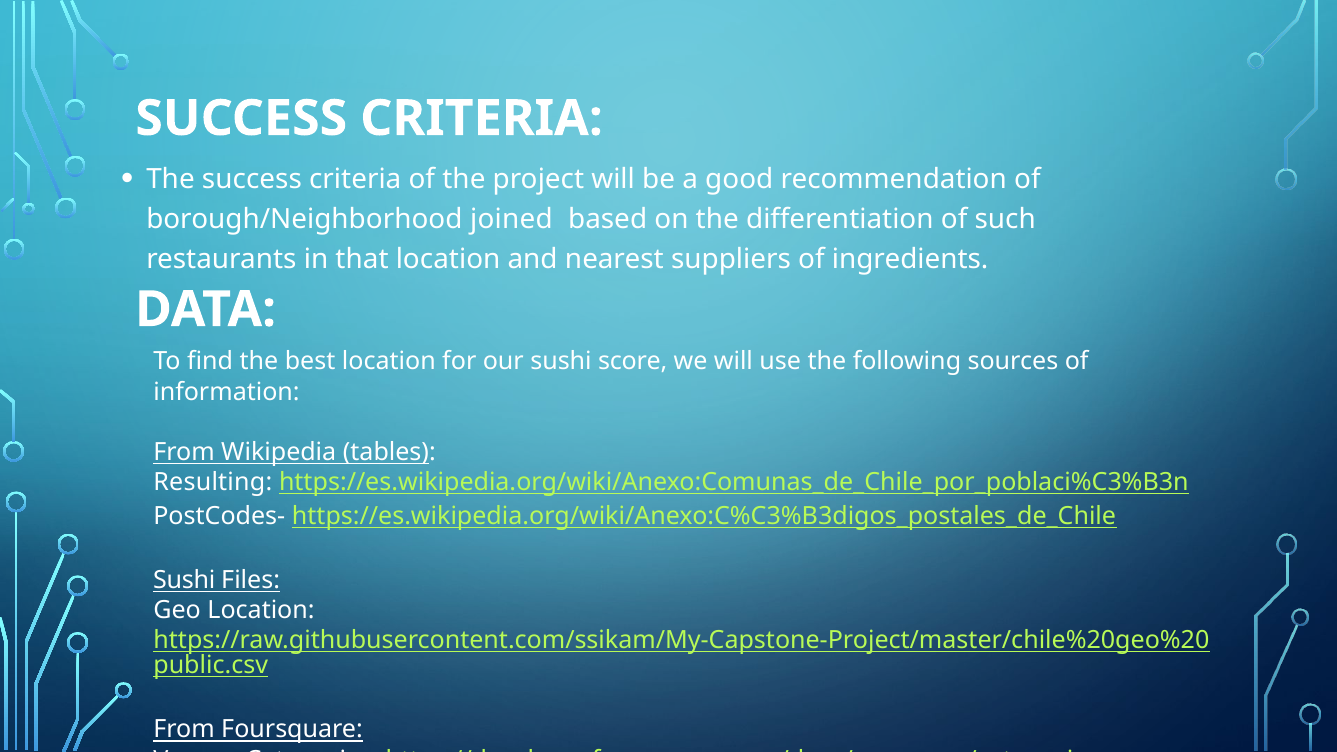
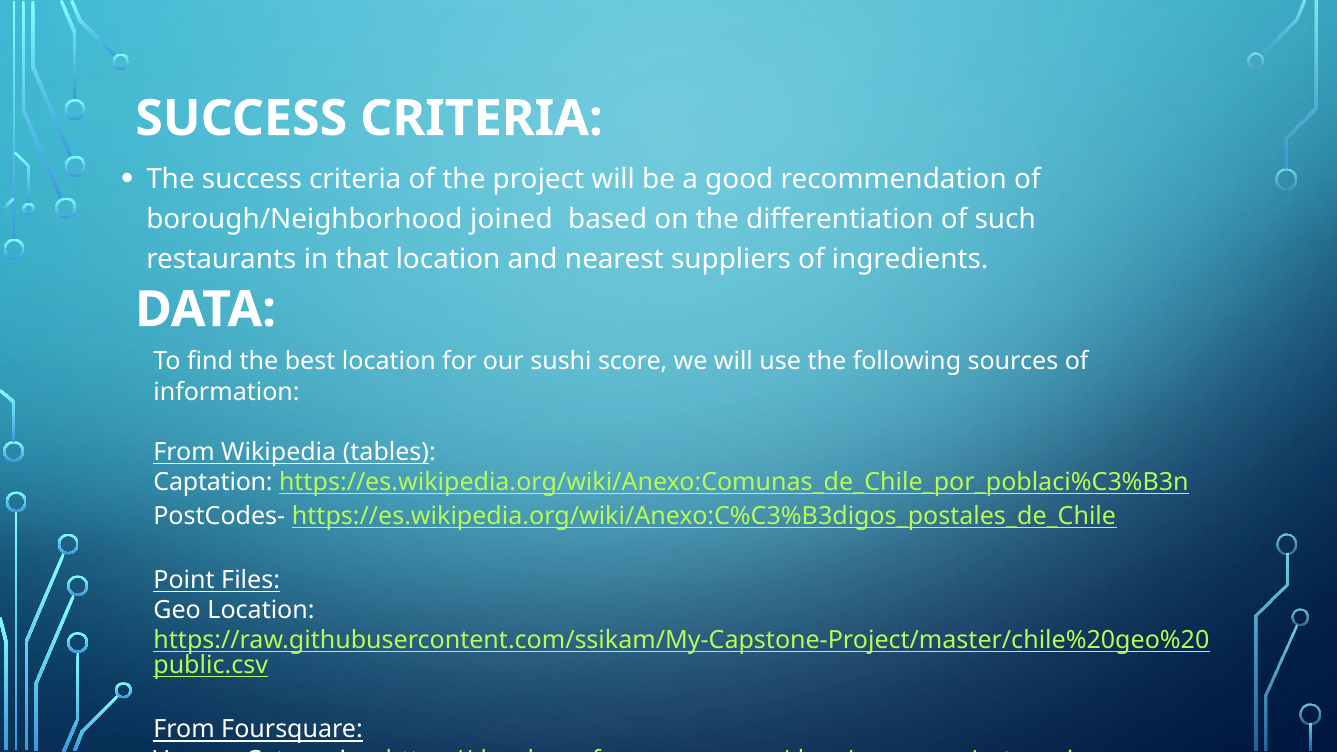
Resulting: Resulting -> Captation
Sushi at (184, 580): Sushi -> Point
